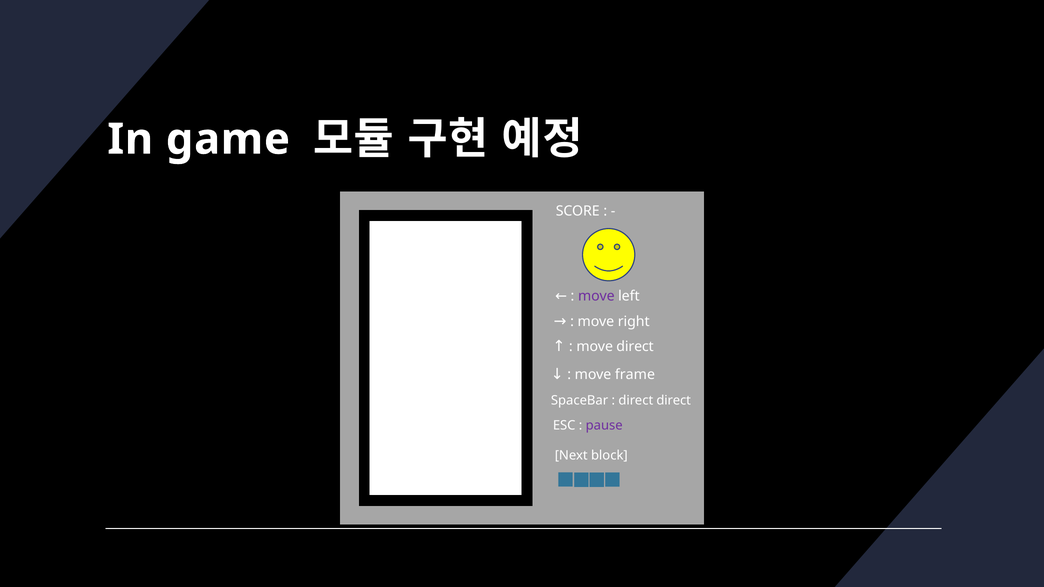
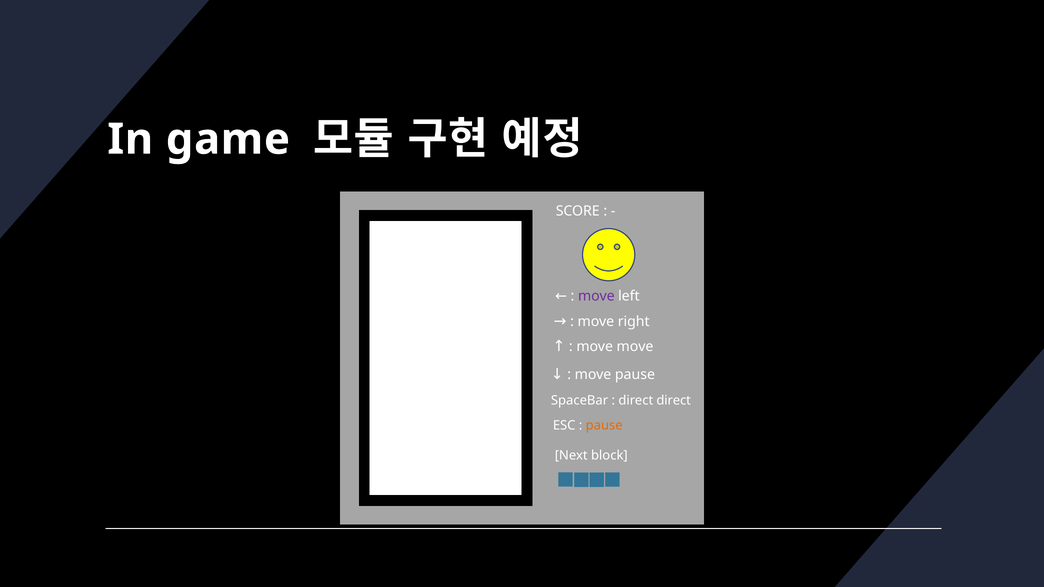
move direct: direct -> move
move frame: frame -> pause
pause at (604, 426) colour: purple -> orange
